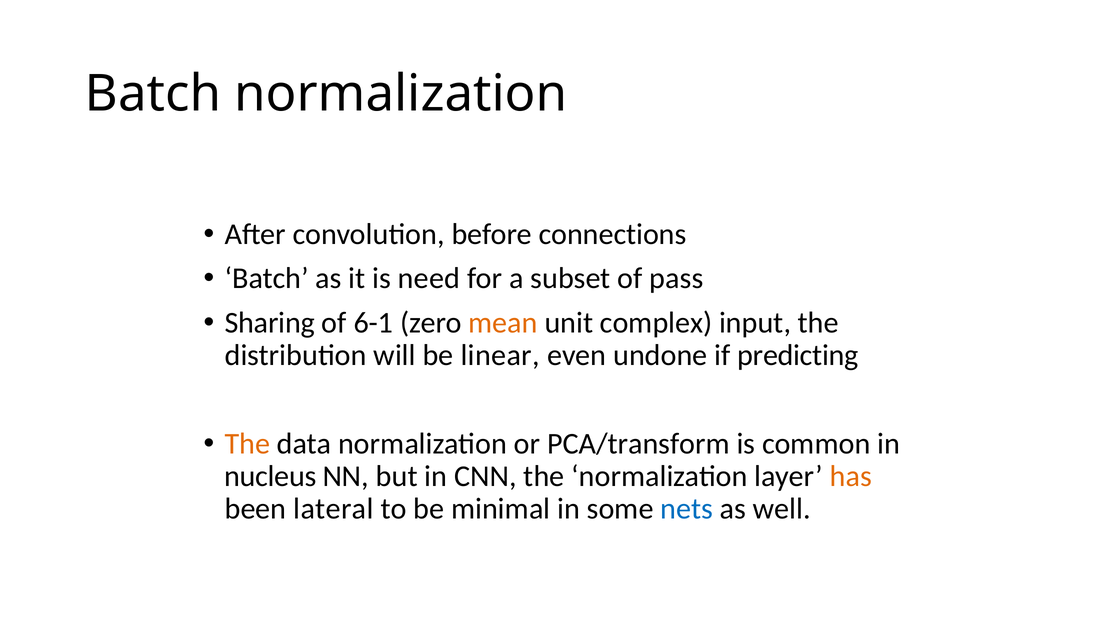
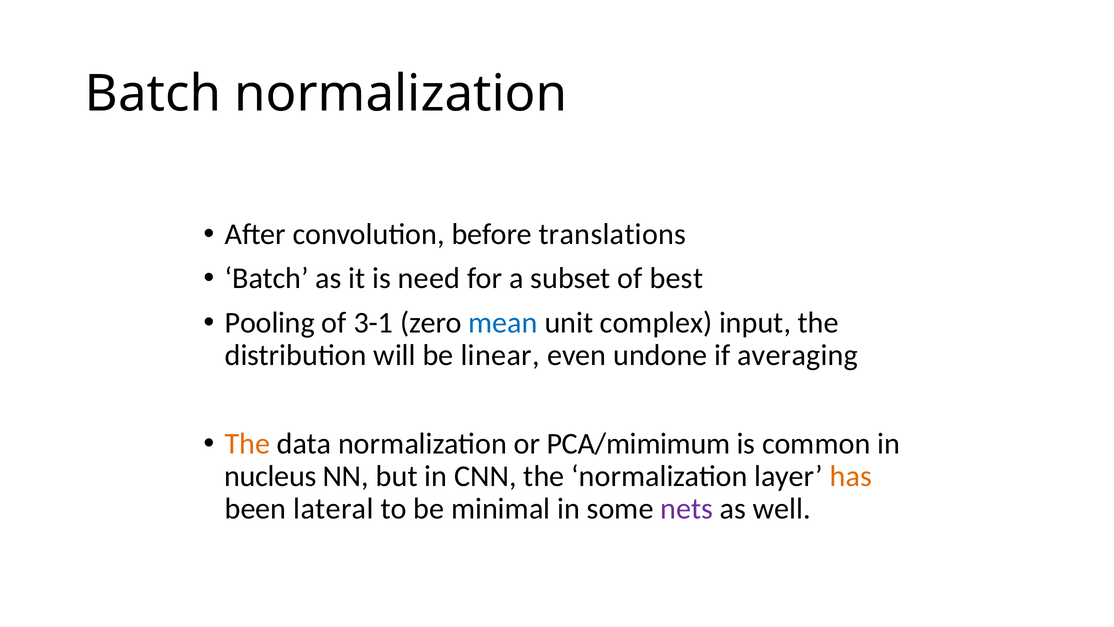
connections: connections -> translations
pass: pass -> best
Sharing: Sharing -> Pooling
6-1: 6-1 -> 3-1
mean colour: orange -> blue
predicting: predicting -> averaging
PCA/transform: PCA/transform -> PCA/mimimum
nets colour: blue -> purple
